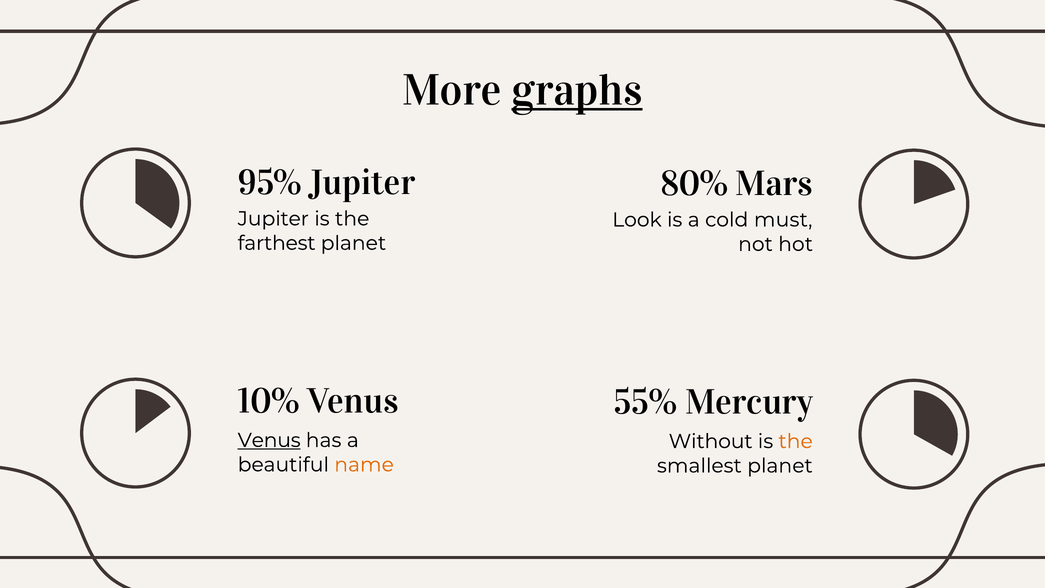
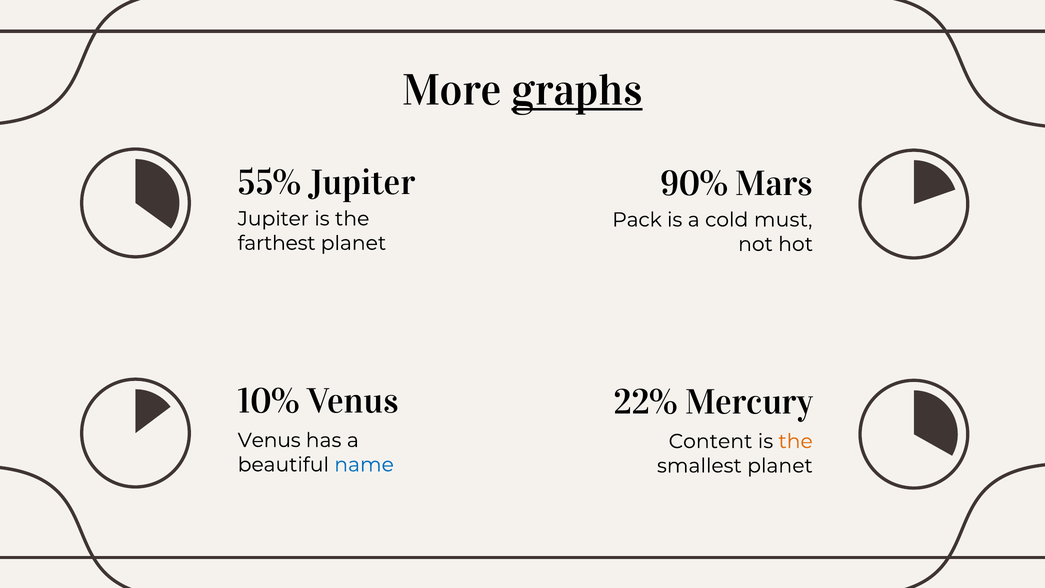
95%: 95% -> 55%
80%: 80% -> 90%
Look: Look -> Pack
55%: 55% -> 22%
Venus at (269, 440) underline: present -> none
Without: Without -> Content
name colour: orange -> blue
